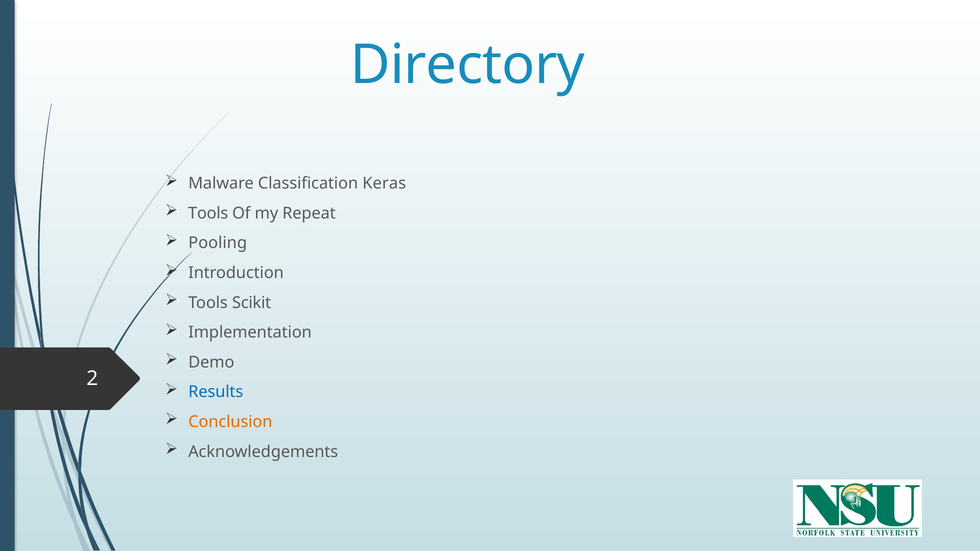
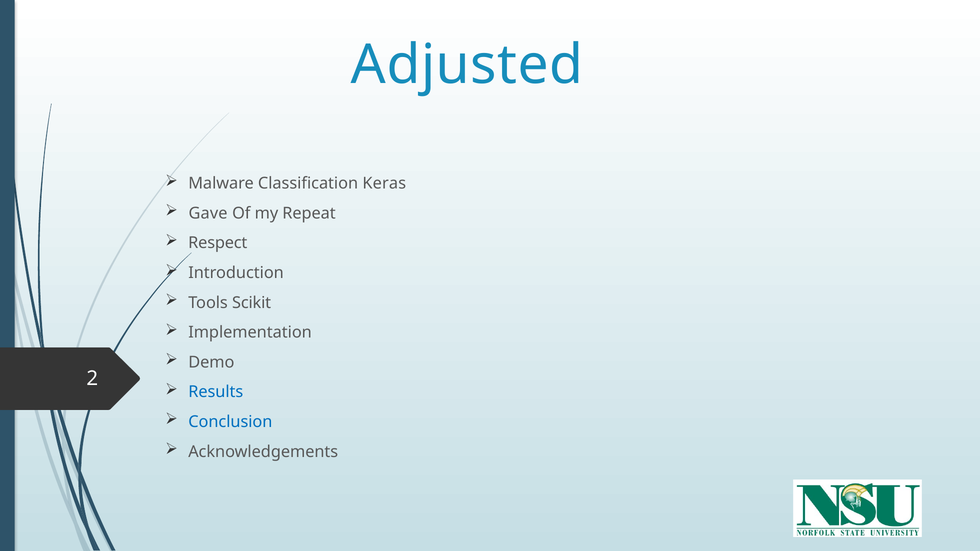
Directory: Directory -> Adjusted
Tools at (208, 213): Tools -> Gave
Pooling: Pooling -> Respect
Conclusion colour: orange -> blue
